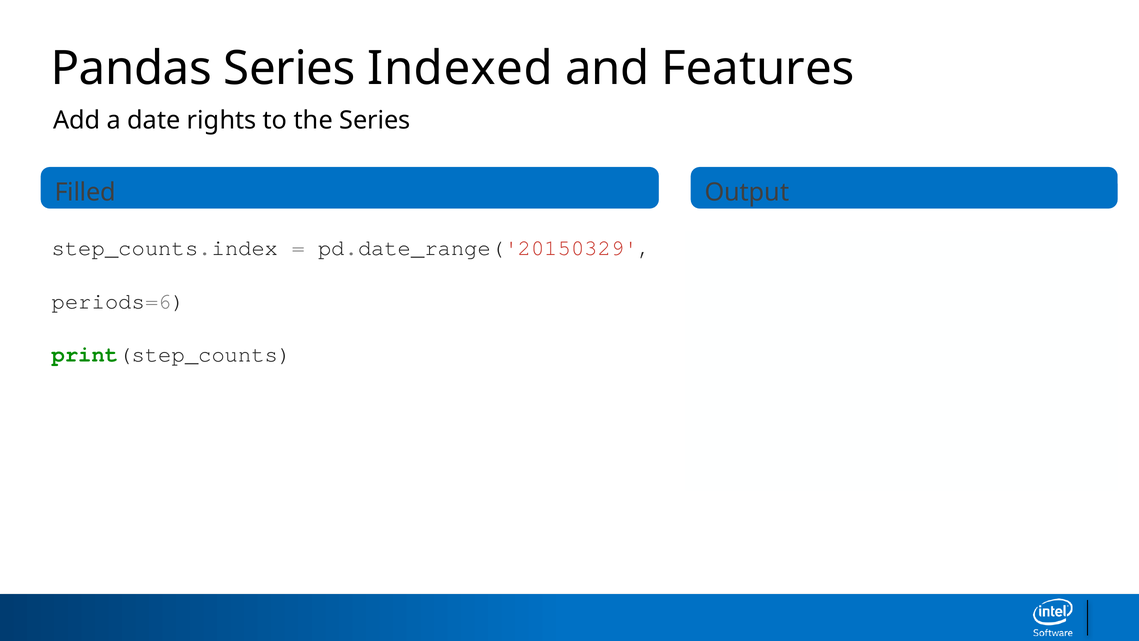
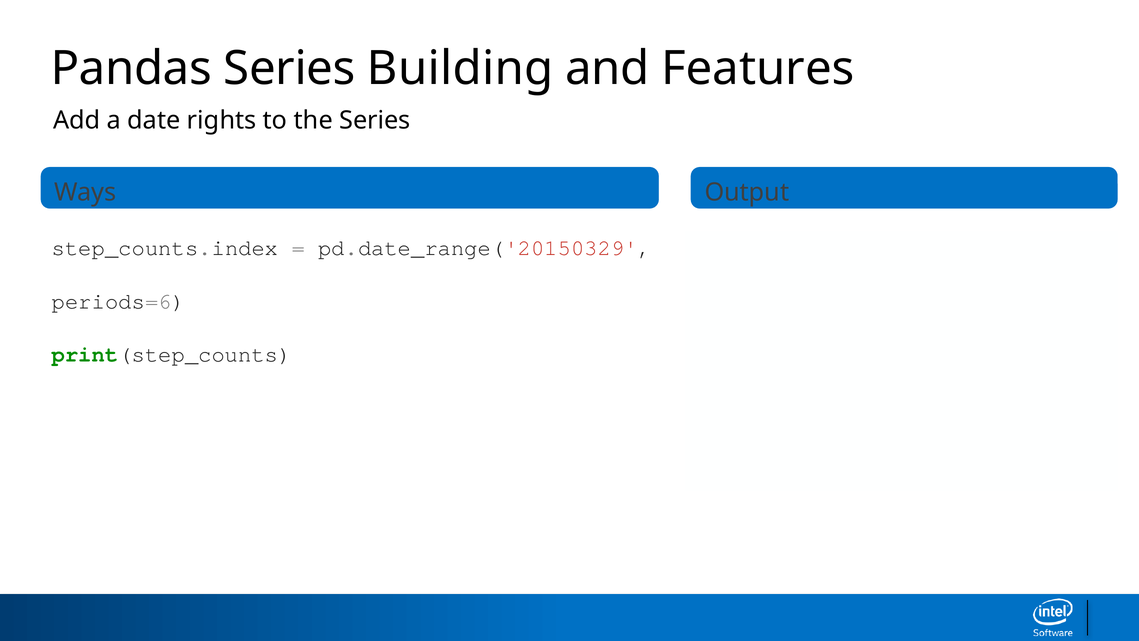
Indexed: Indexed -> Building
Filled: Filled -> Ways
